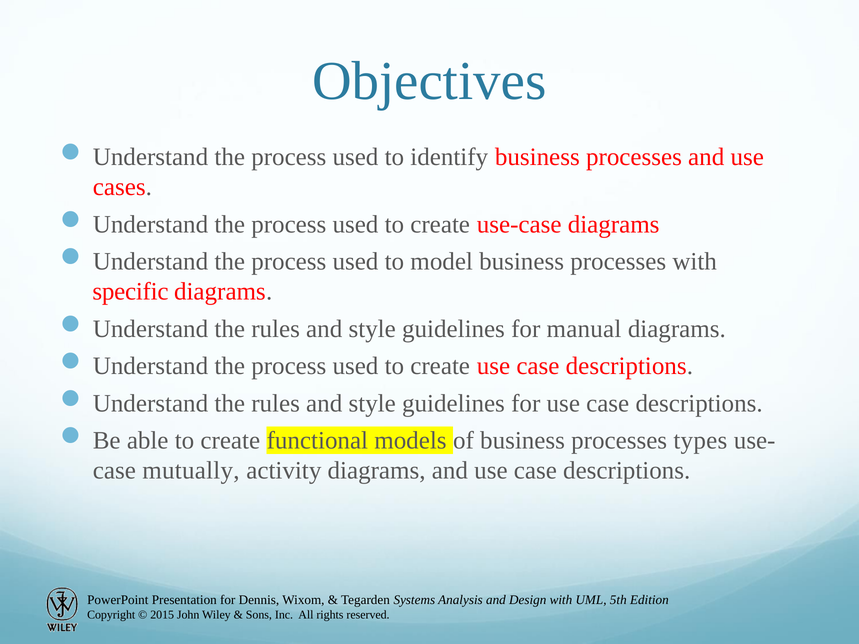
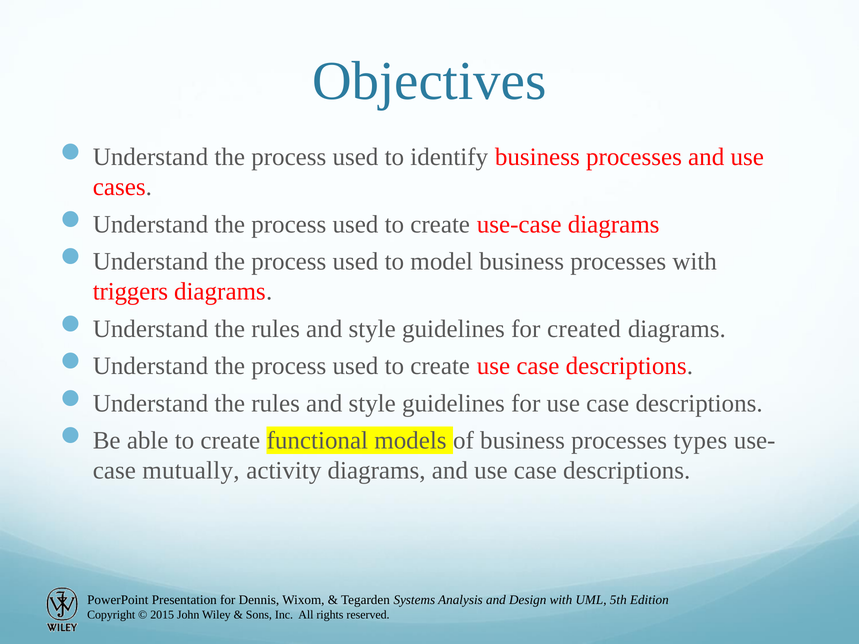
specific: specific -> triggers
manual: manual -> created
